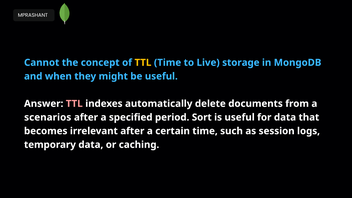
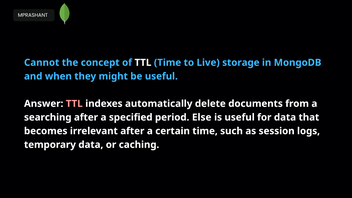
TTL at (143, 63) colour: yellow -> white
scenarios: scenarios -> searching
Sort: Sort -> Else
